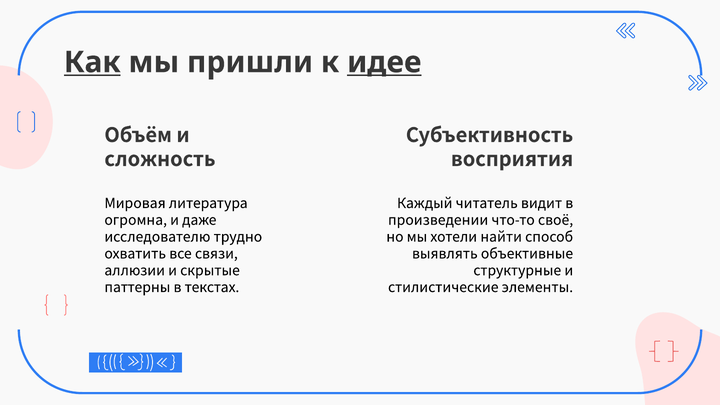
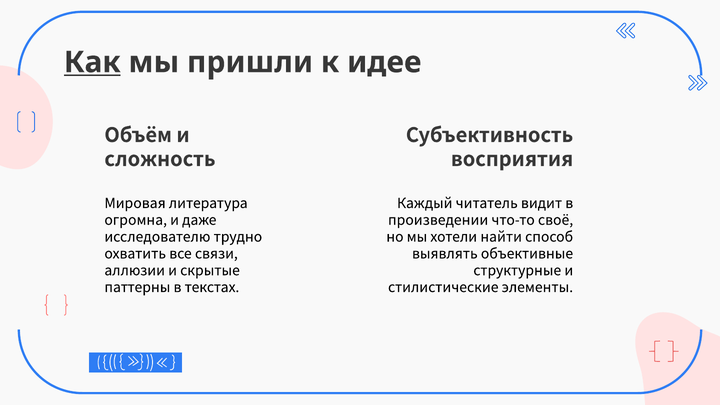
идее underline: present -> none
